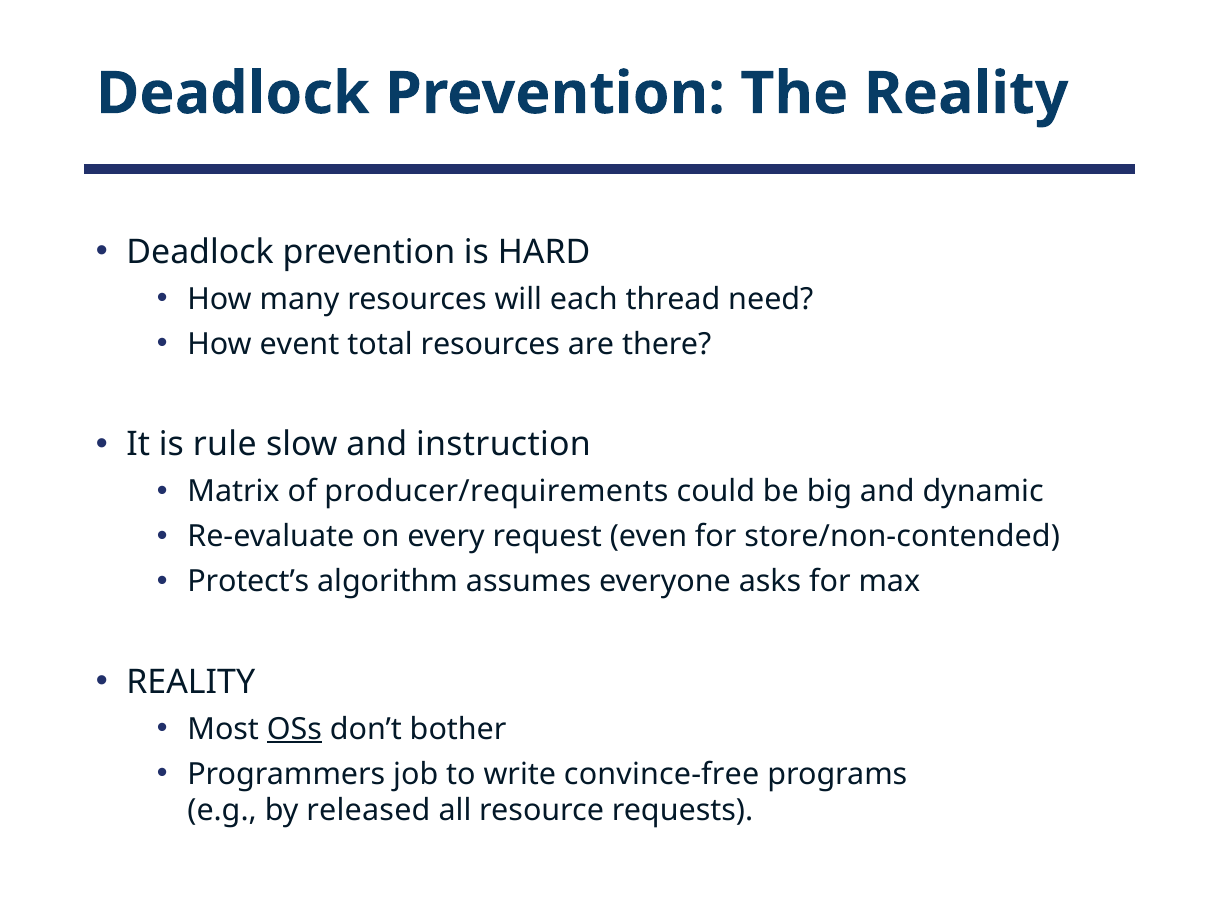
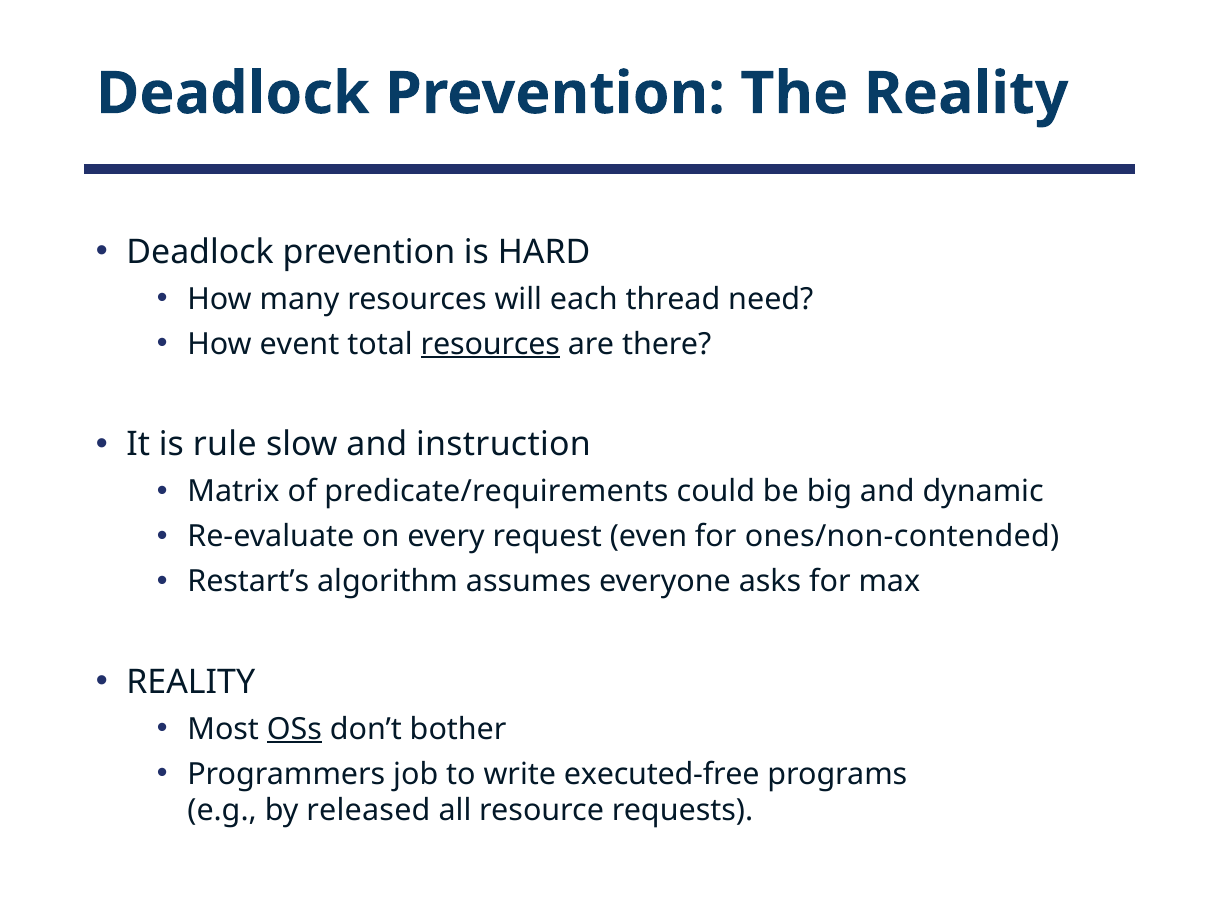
resources at (490, 344) underline: none -> present
producer/requirements: producer/requirements -> predicate/requirements
store/non-contended: store/non-contended -> ones/non-contended
Protect’s: Protect’s -> Restart’s
convince-free: convince-free -> executed-free
